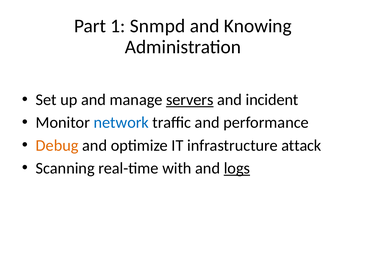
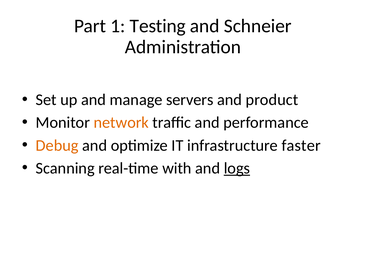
Snmpd: Snmpd -> Testing
Knowing: Knowing -> Schneier
servers underline: present -> none
incident: incident -> product
network colour: blue -> orange
attack: attack -> faster
